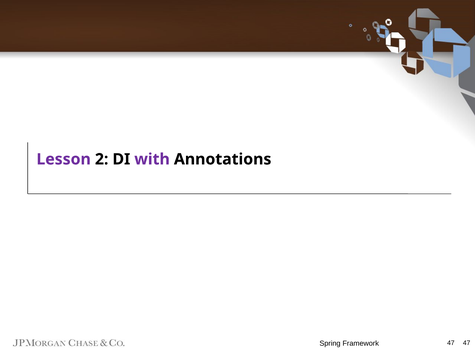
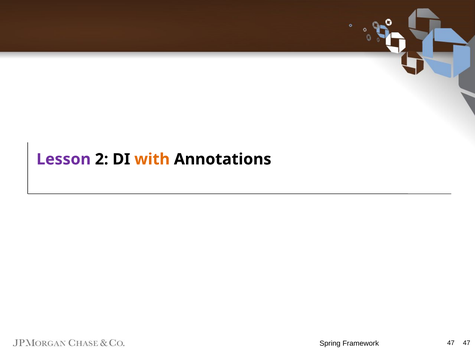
with colour: purple -> orange
